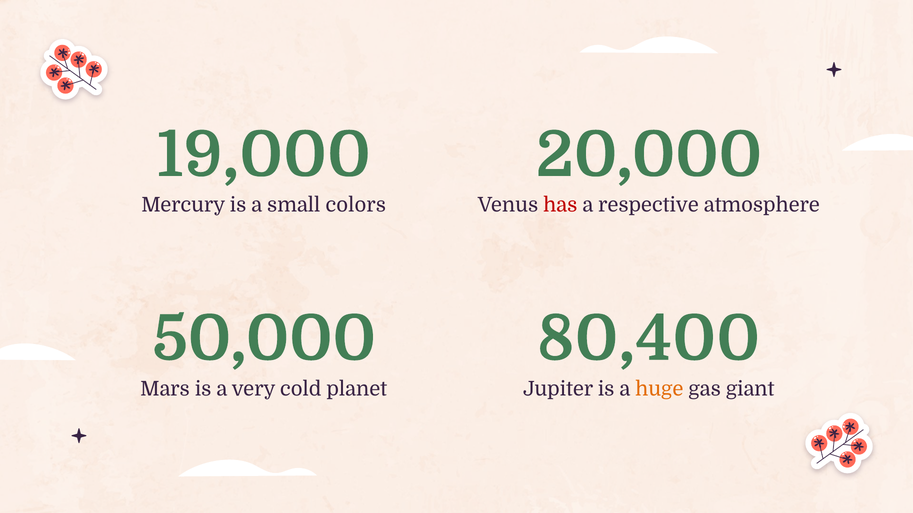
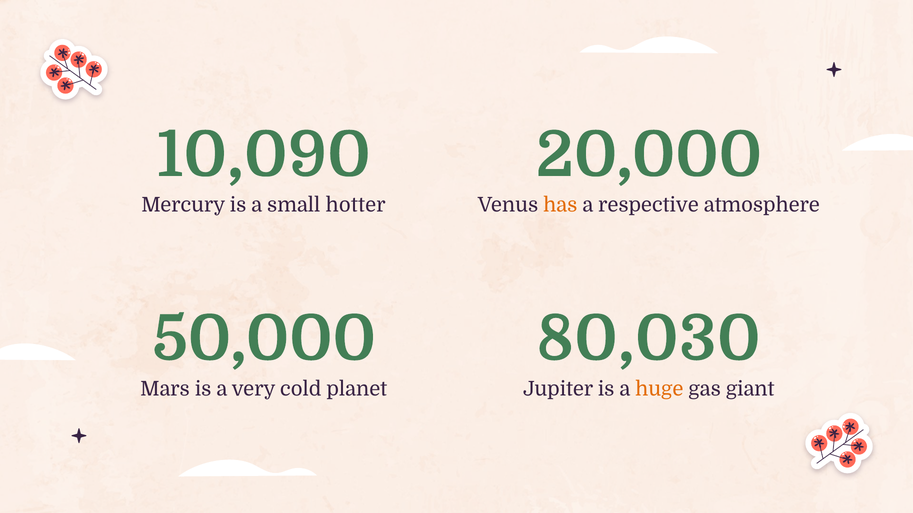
19,000: 19,000 -> 10,090
colors: colors -> hotter
has colour: red -> orange
80,400: 80,400 -> 80,030
